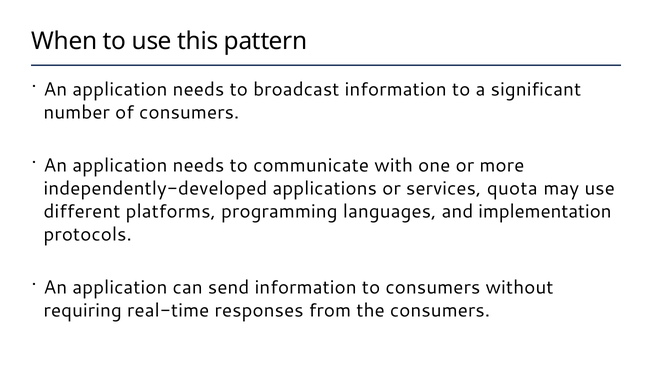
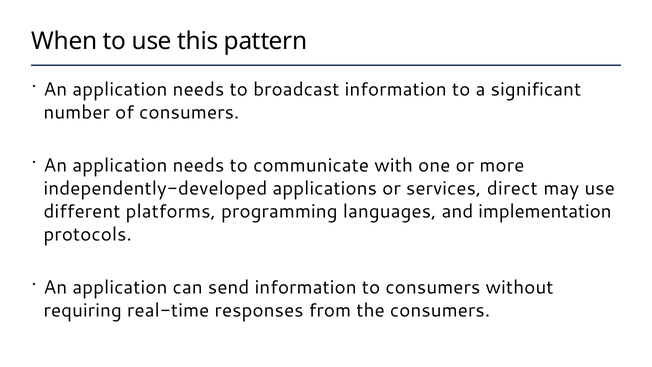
quota: quota -> direct
